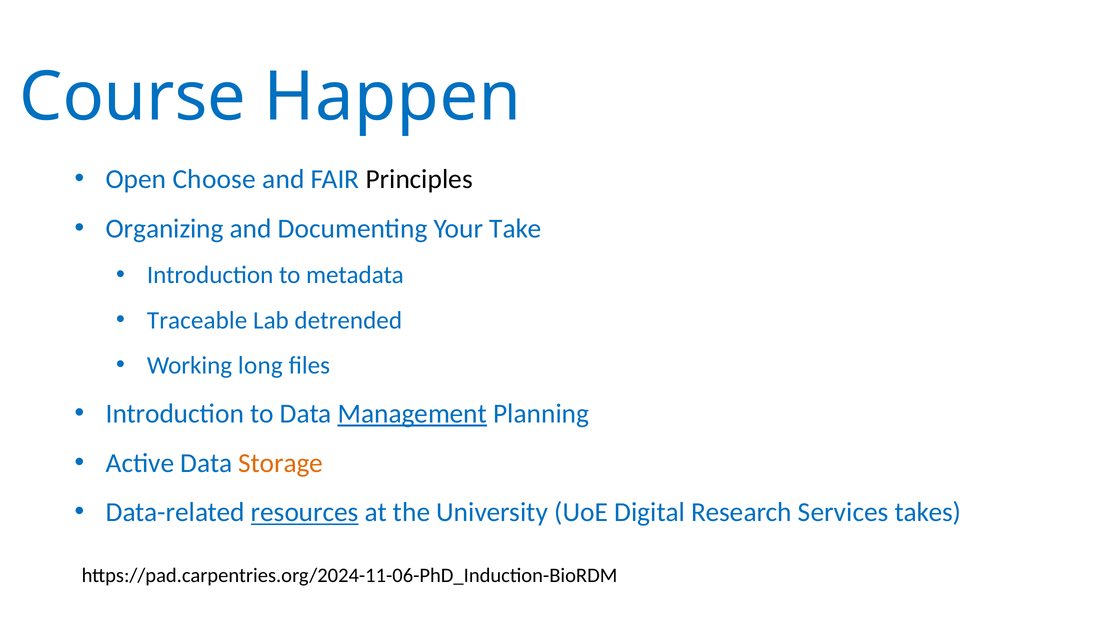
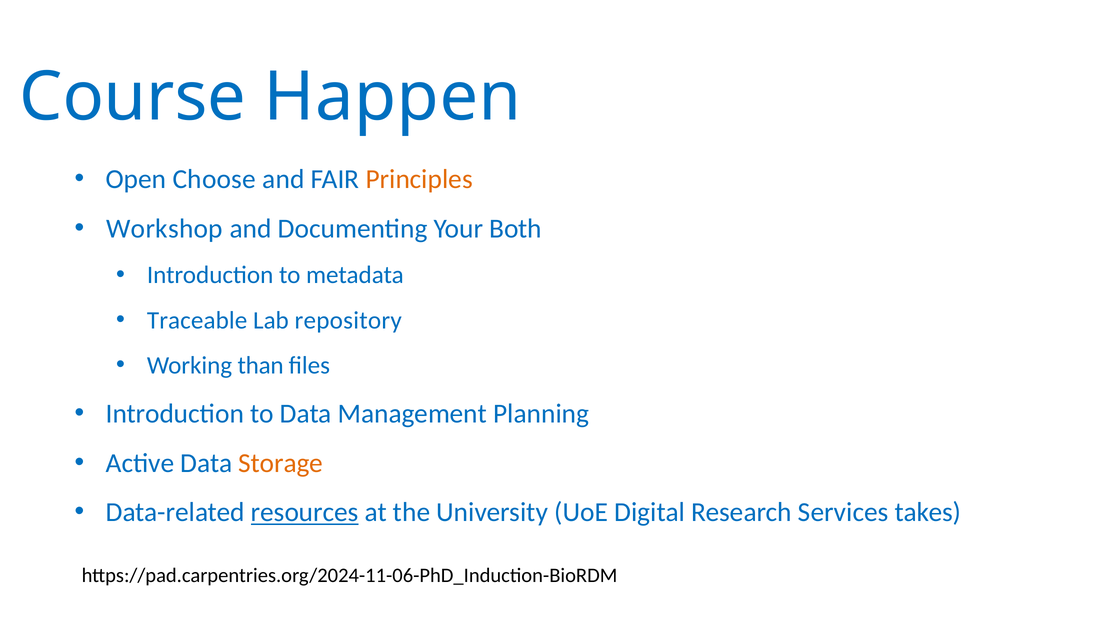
Principles colour: black -> orange
Organizing: Organizing -> Workshop
Take: Take -> Both
detrended: detrended -> repository
long: long -> than
Management underline: present -> none
